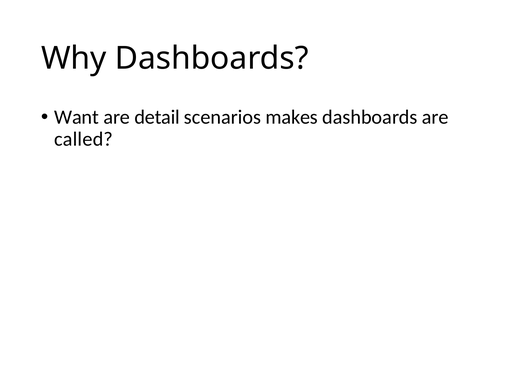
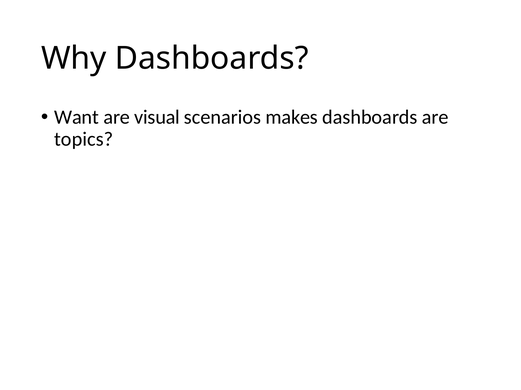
detail: detail -> visual
called: called -> topics
